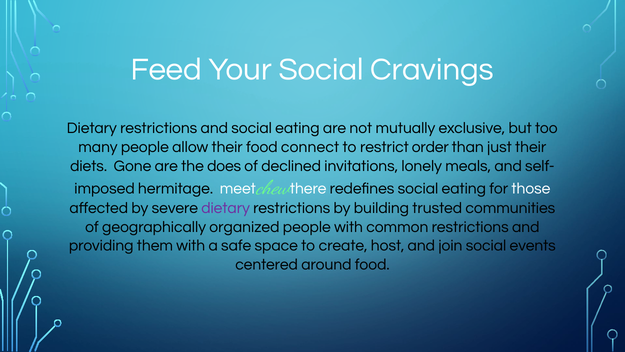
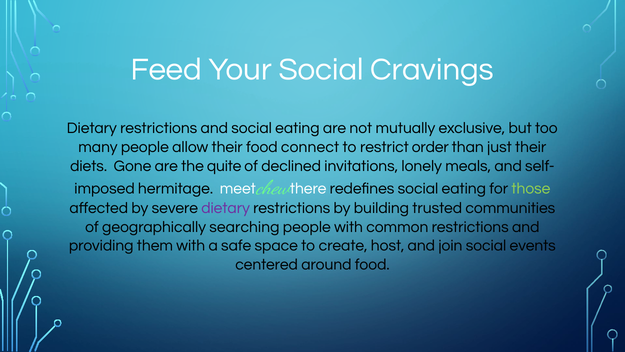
does: does -> quite
those colour: white -> light green
organized: organized -> searching
